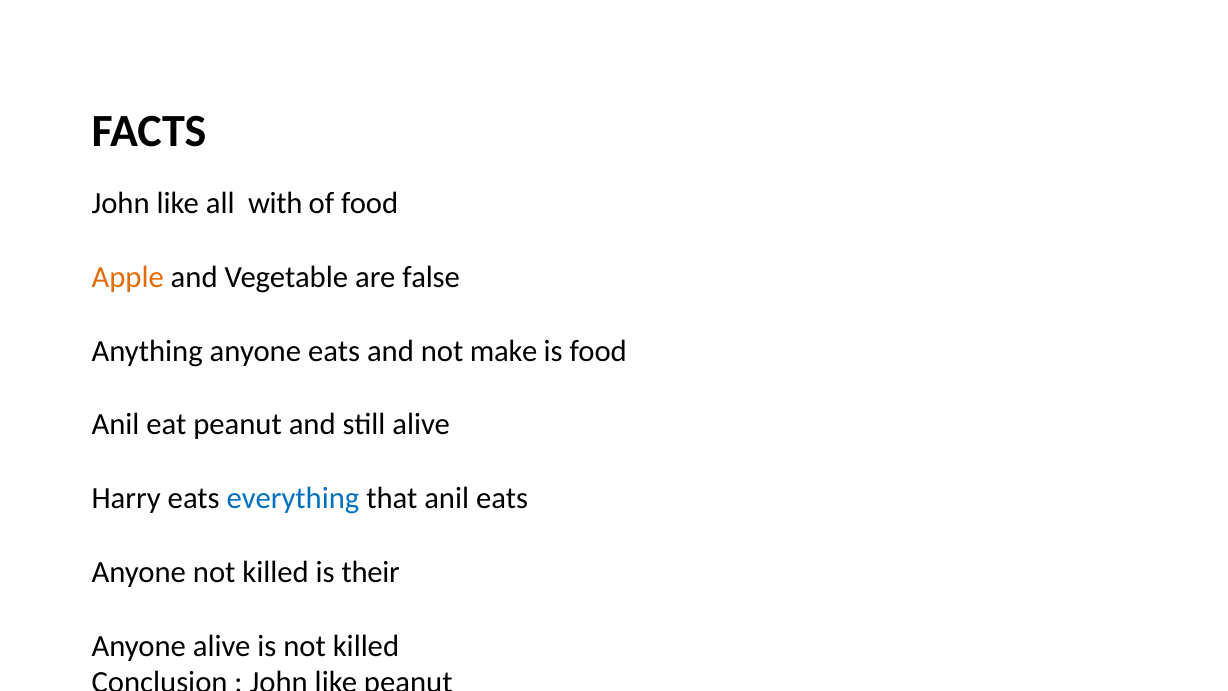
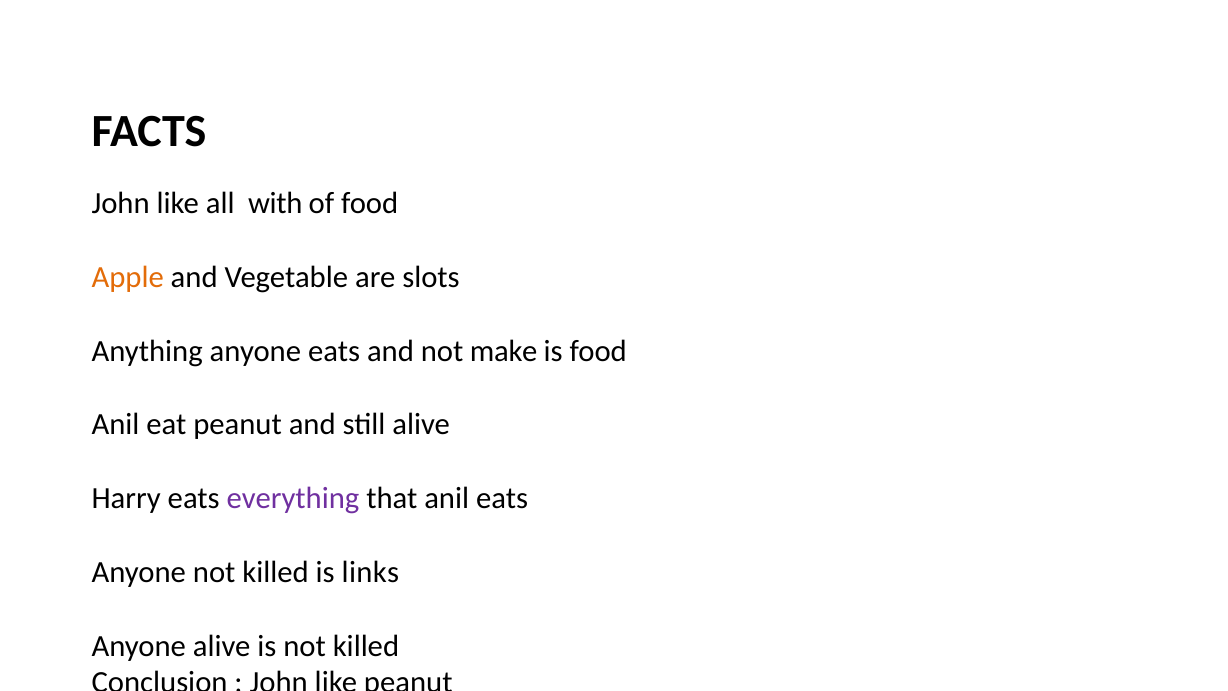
false: false -> slots
everything colour: blue -> purple
their: their -> links
